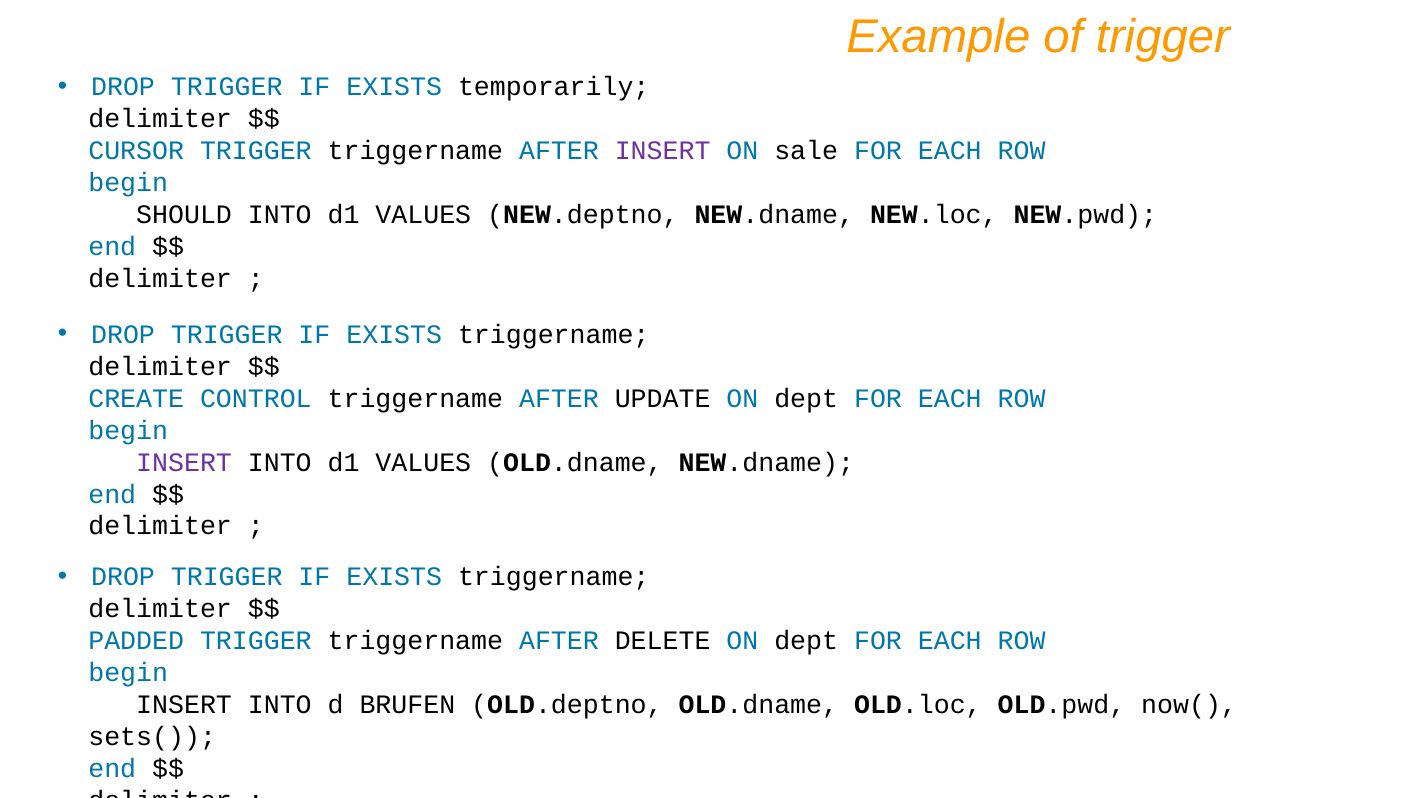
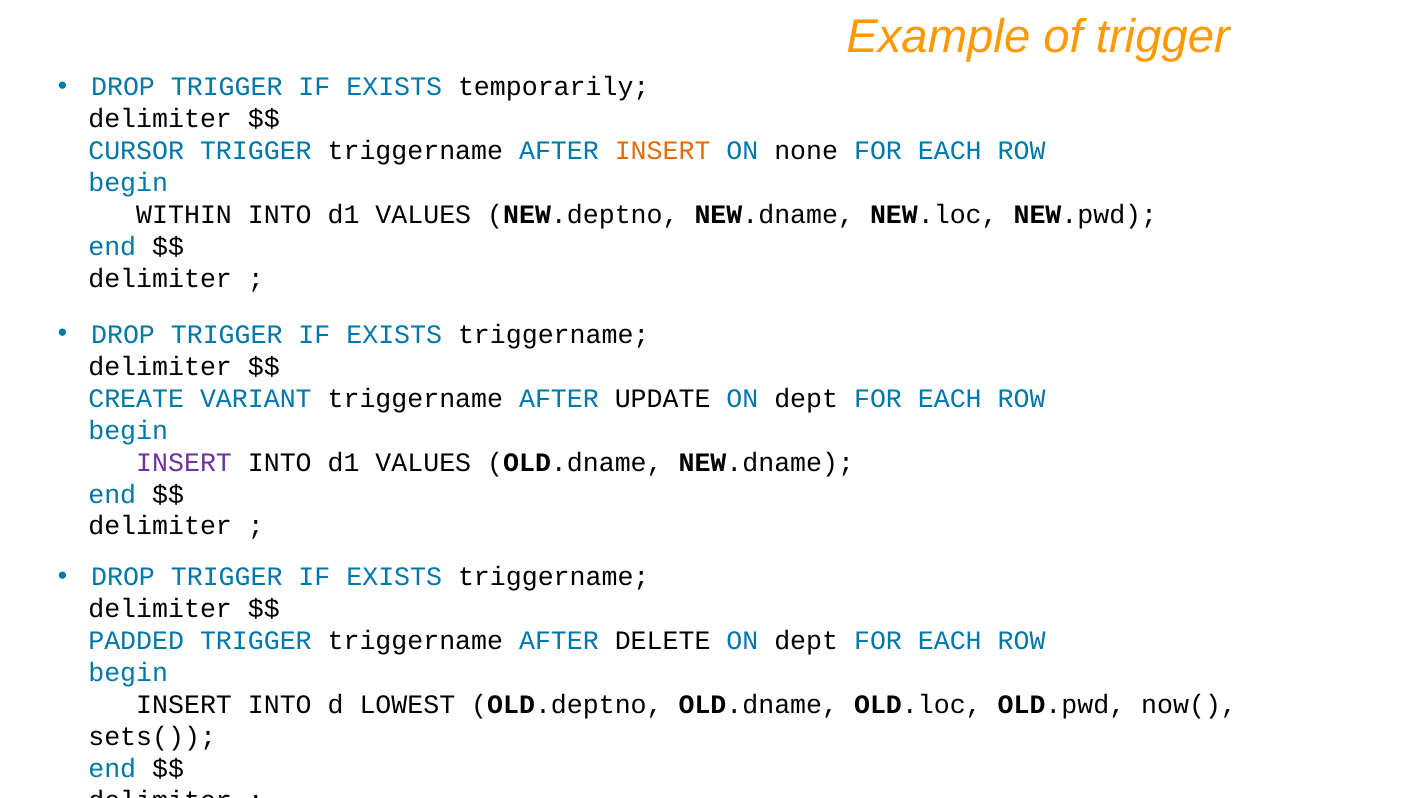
INSERT at (663, 151) colour: purple -> orange
sale: sale -> none
SHOULD: SHOULD -> WITHIN
CONTROL: CONTROL -> VARIANT
BRUFEN: BRUFEN -> LOWEST
